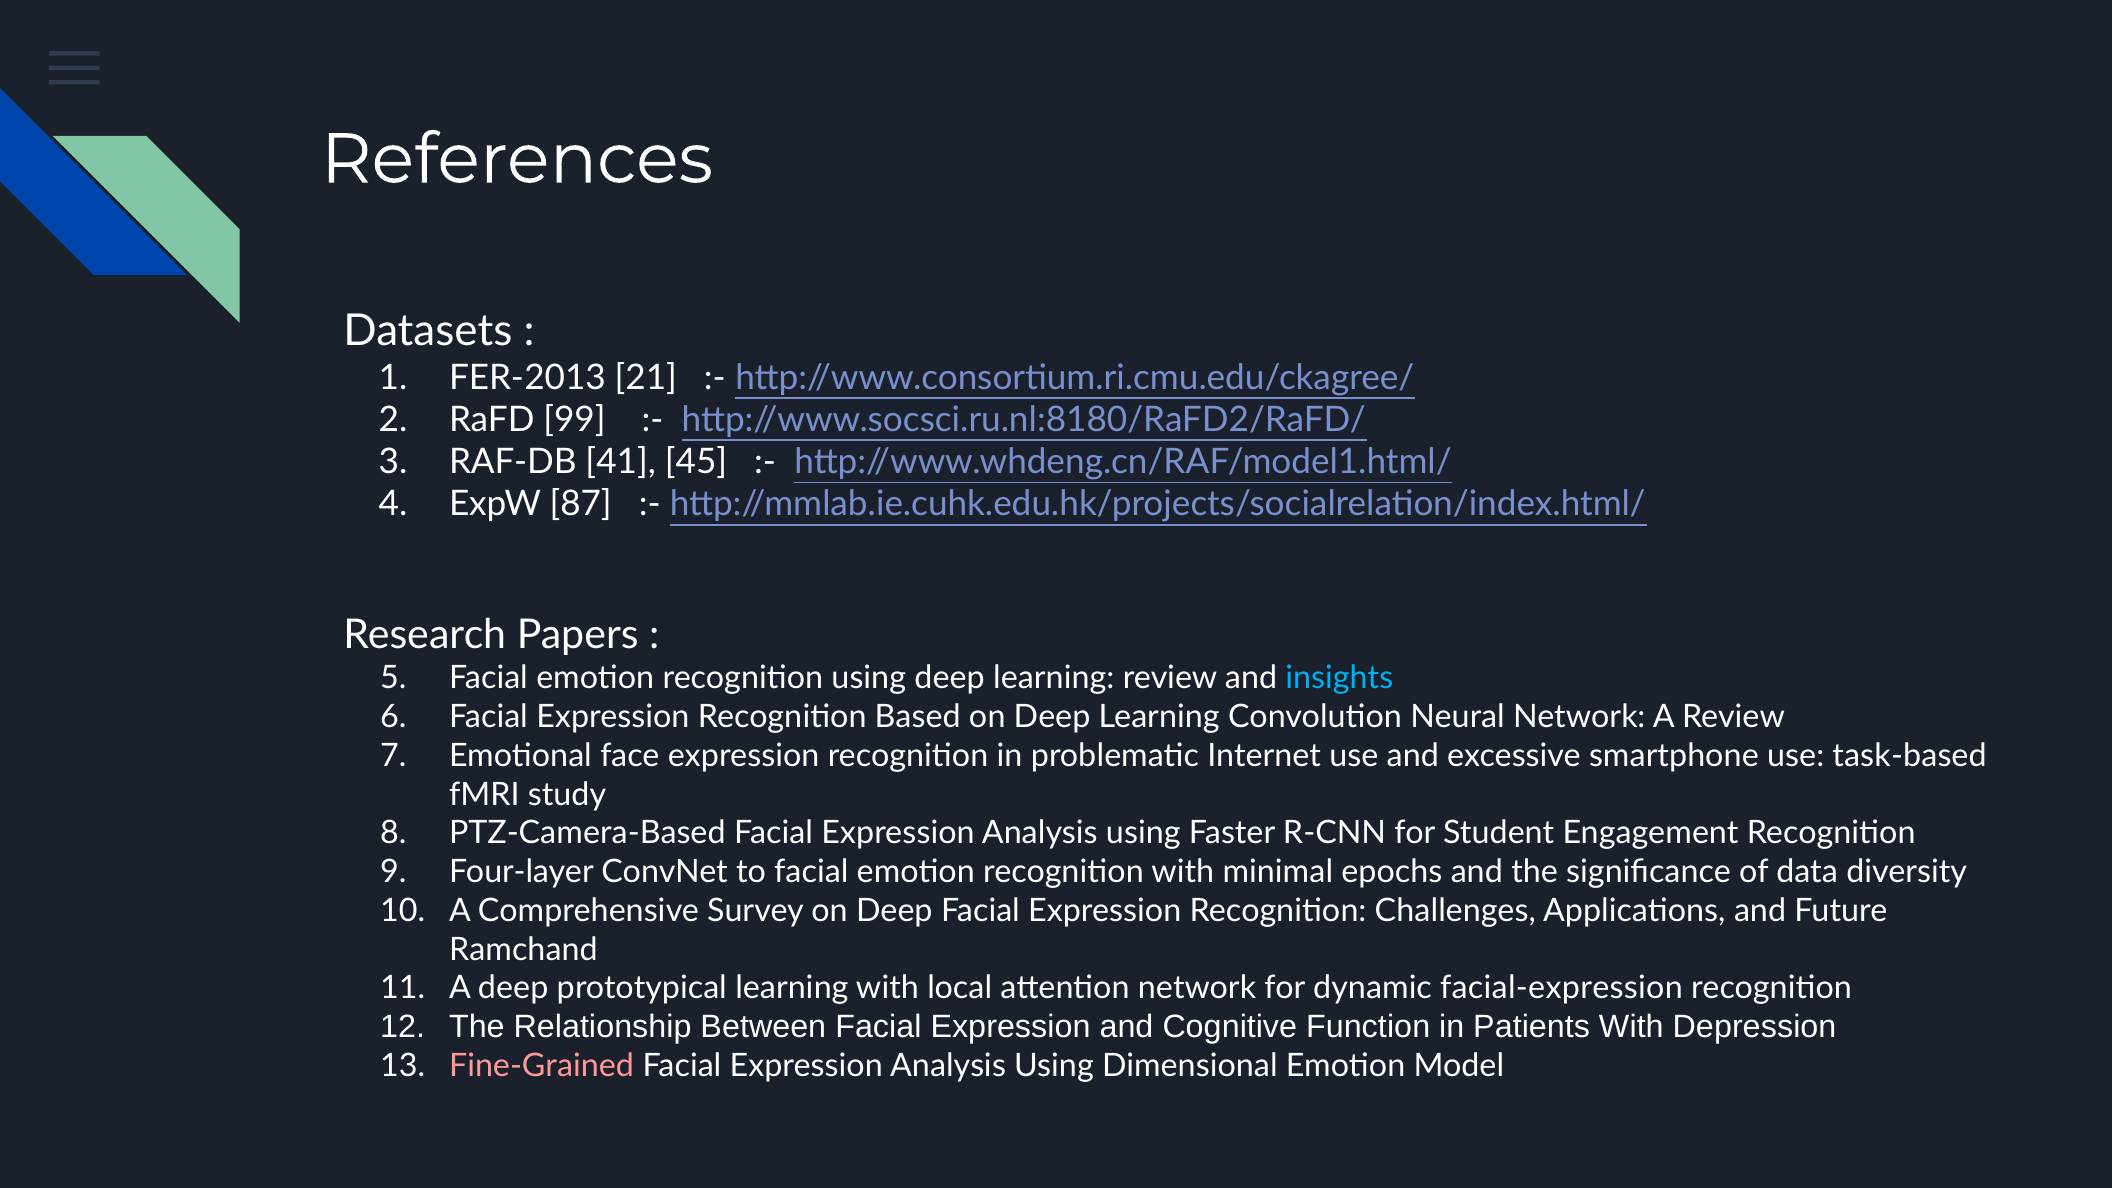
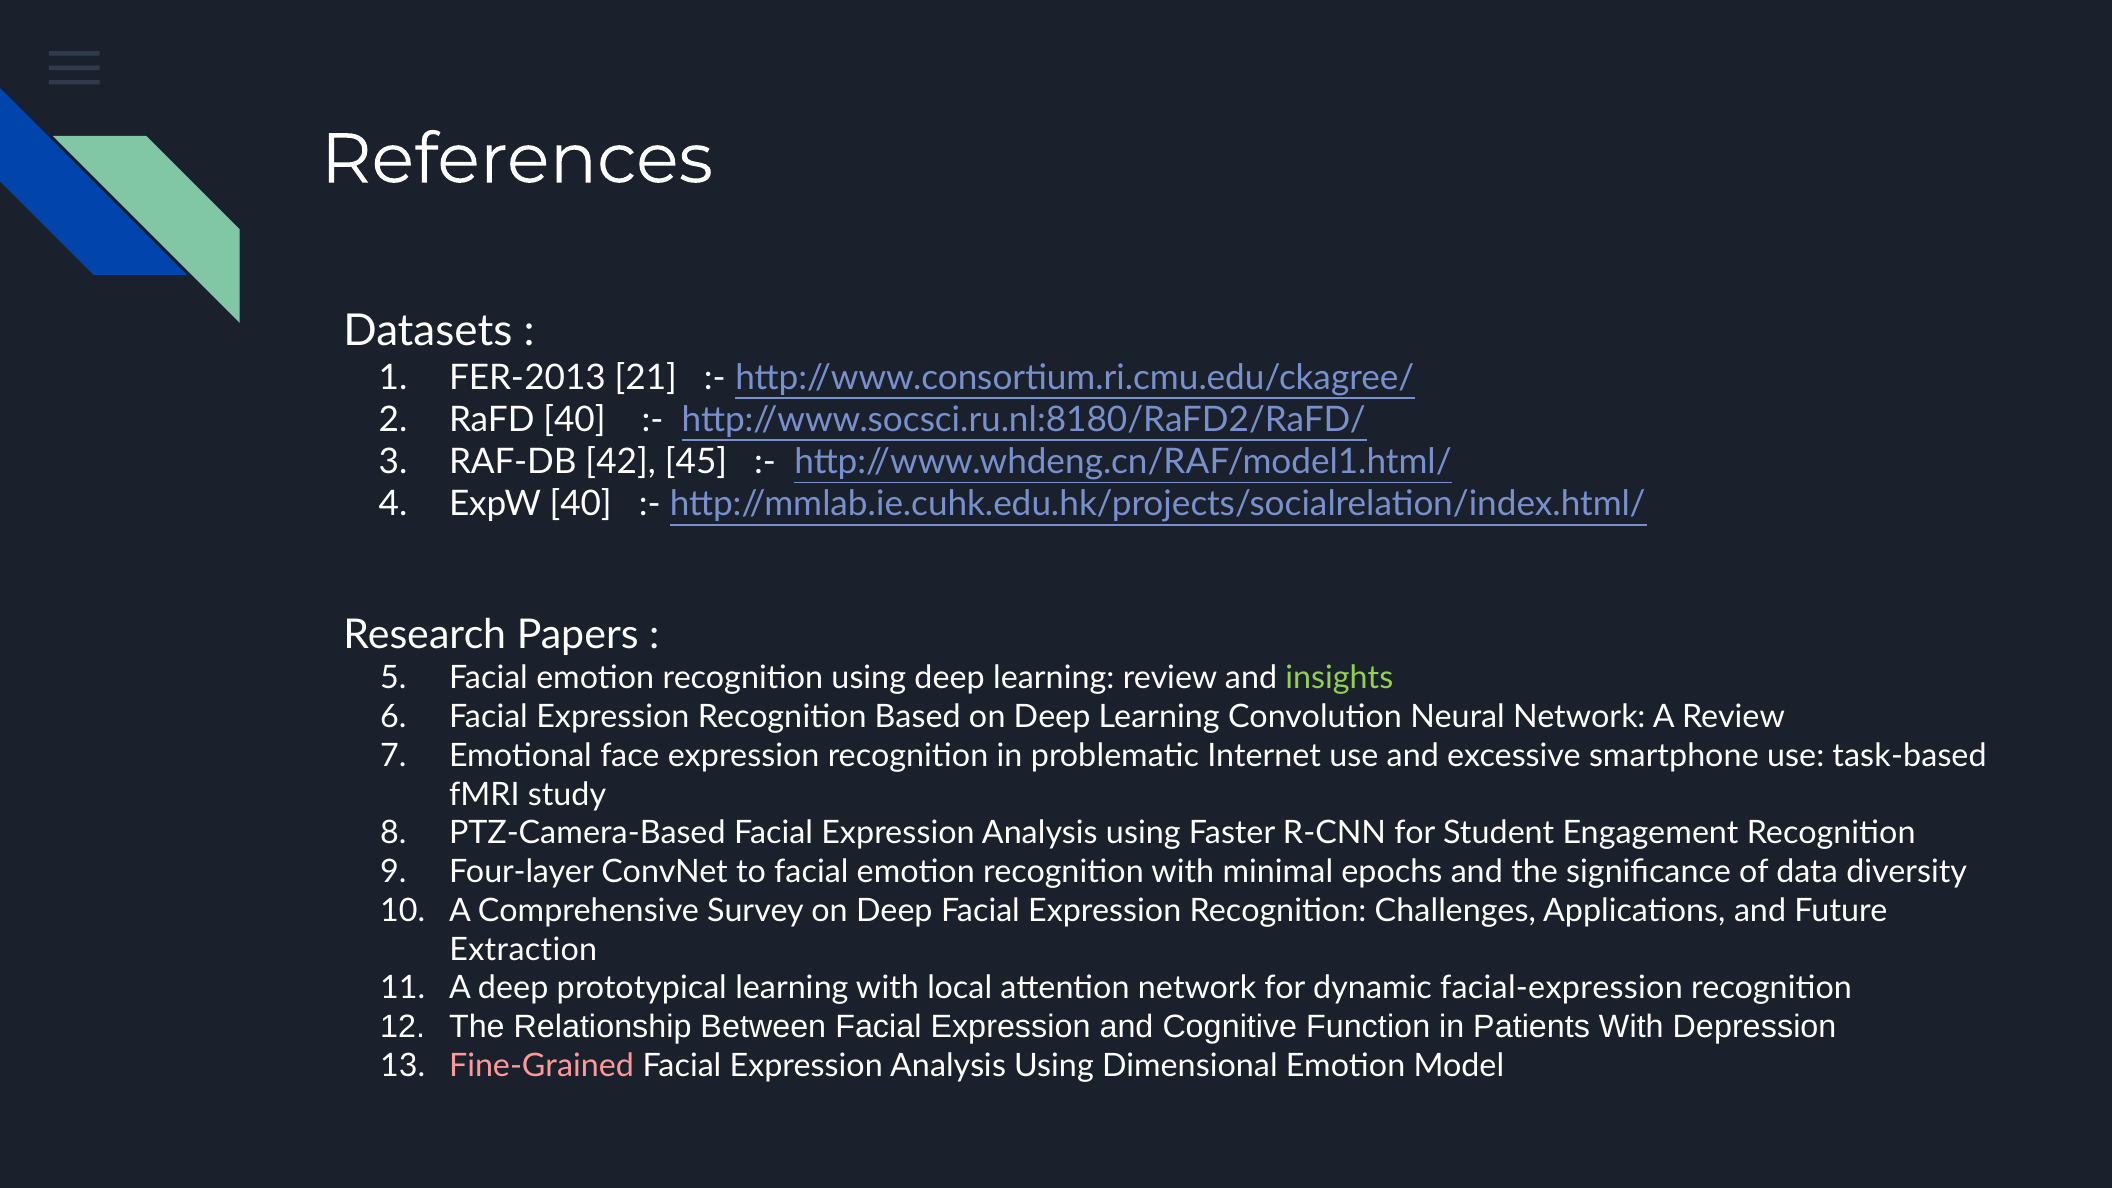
RaFD 99: 99 -> 40
41: 41 -> 42
ExpW 87: 87 -> 40
insights colour: light blue -> light green
Ramchand: Ramchand -> Extraction
